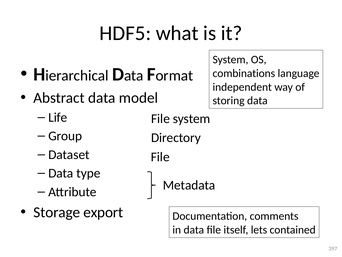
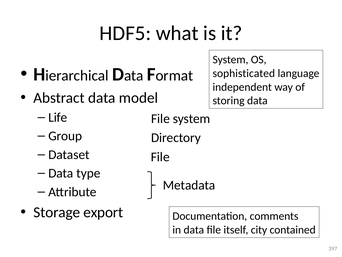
combinations: combinations -> sophisticated
lets: lets -> city
